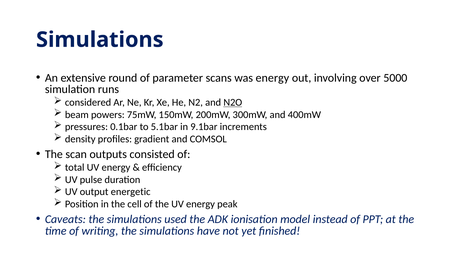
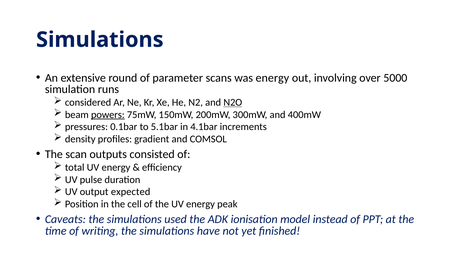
powers underline: none -> present
9.1bar: 9.1bar -> 4.1bar
energetic: energetic -> expected
